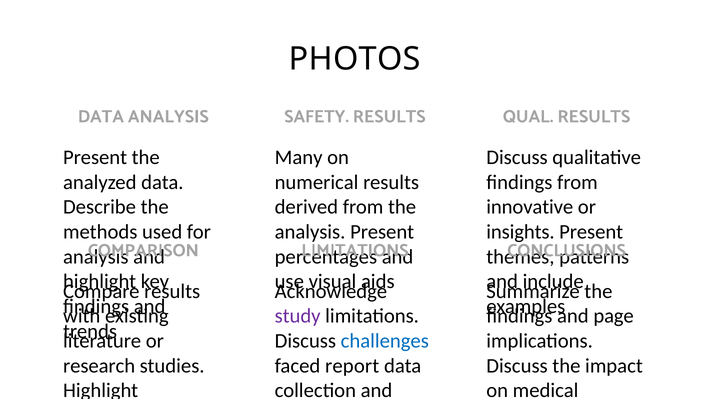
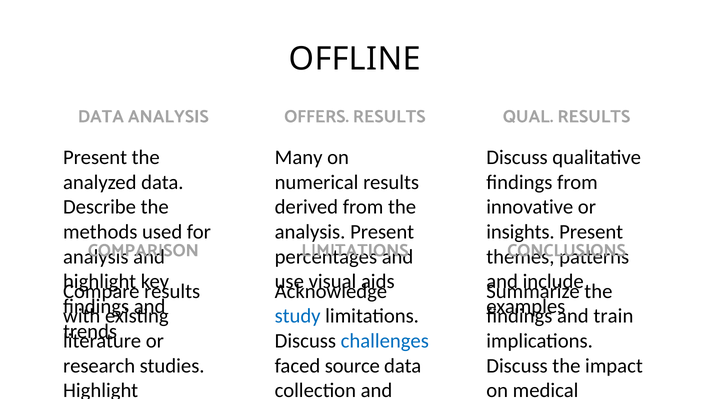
PHOTOS: PHOTOS -> OFFLINE
SAFETY: SAFETY -> OFFERS
study colour: purple -> blue
page: page -> train
report: report -> source
